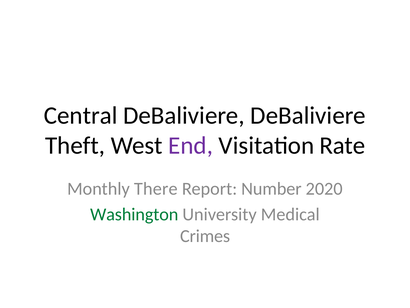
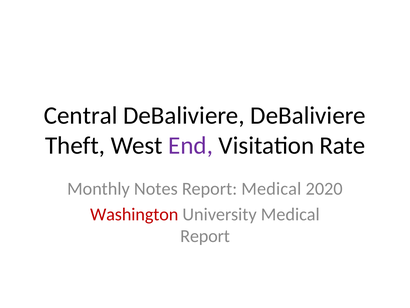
There: There -> Notes
Report Number: Number -> Medical
Washington colour: green -> red
Crimes at (205, 236): Crimes -> Report
